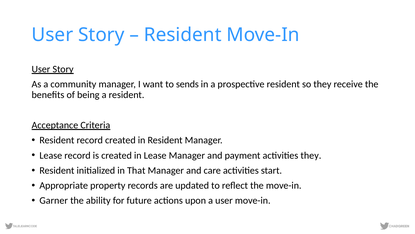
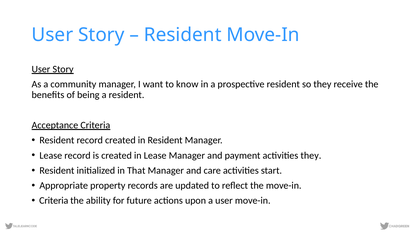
sends: sends -> know
Garner at (54, 200): Garner -> Criteria
